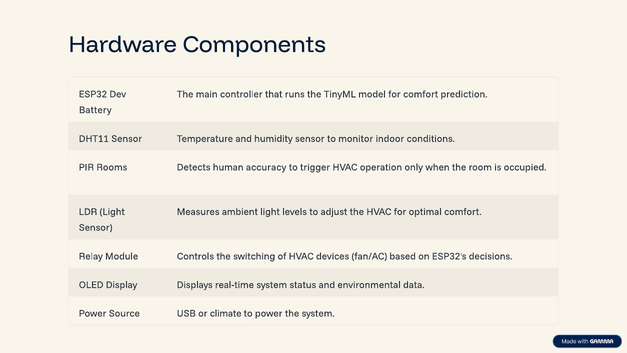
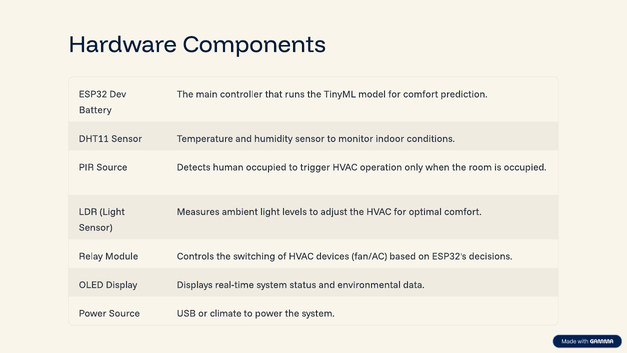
PIR Rooms: Rooms -> Source
human accuracy: accuracy -> occupied
